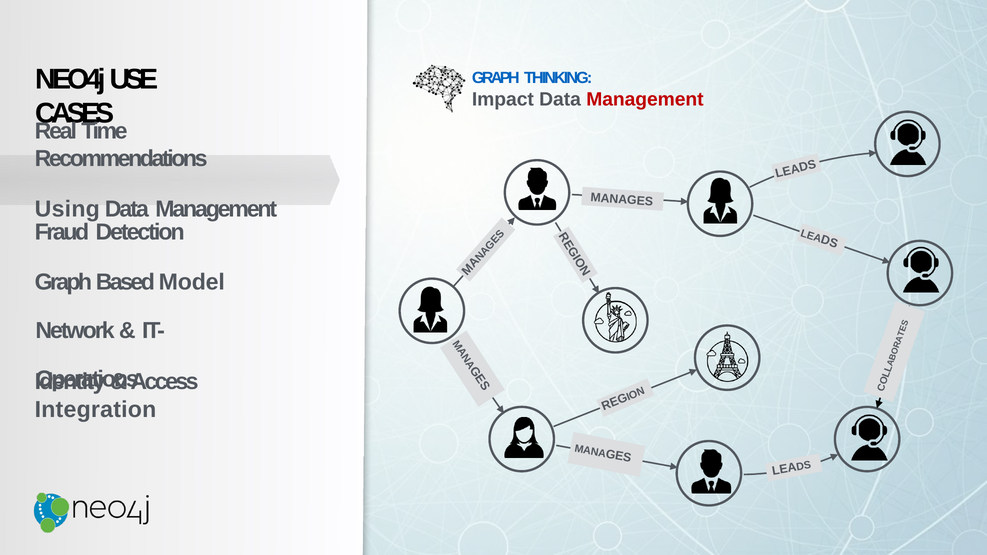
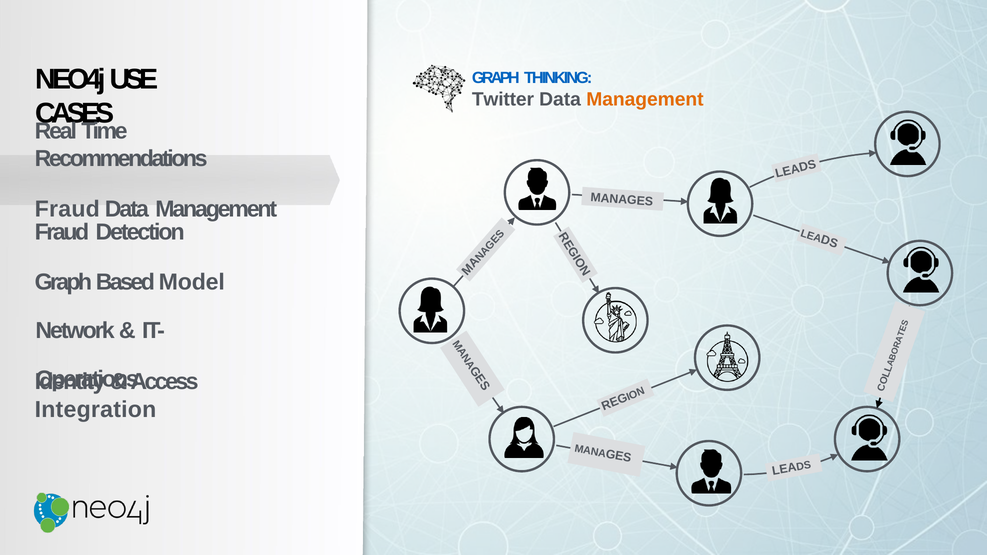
Impact: Impact -> Twitter
Management at (645, 99) colour: red -> orange
Using at (67, 209): Using -> Fraud
